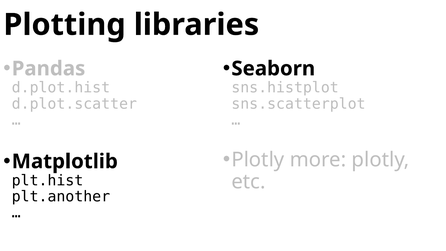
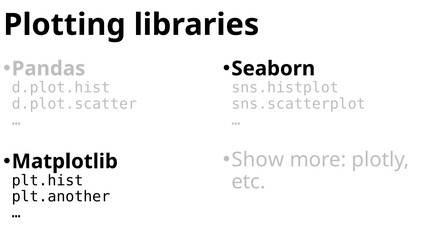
Plotly at (258, 160): Plotly -> Show
